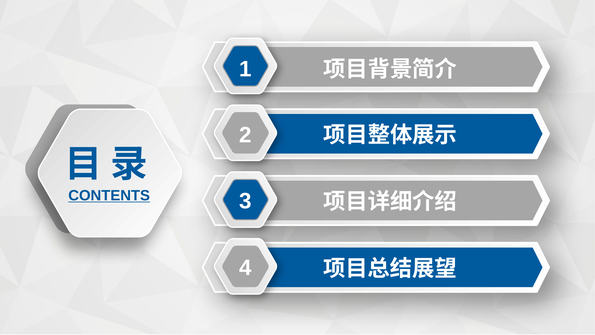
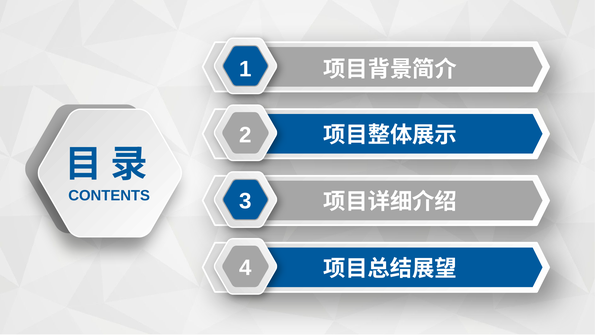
CONTENTS underline: present -> none
